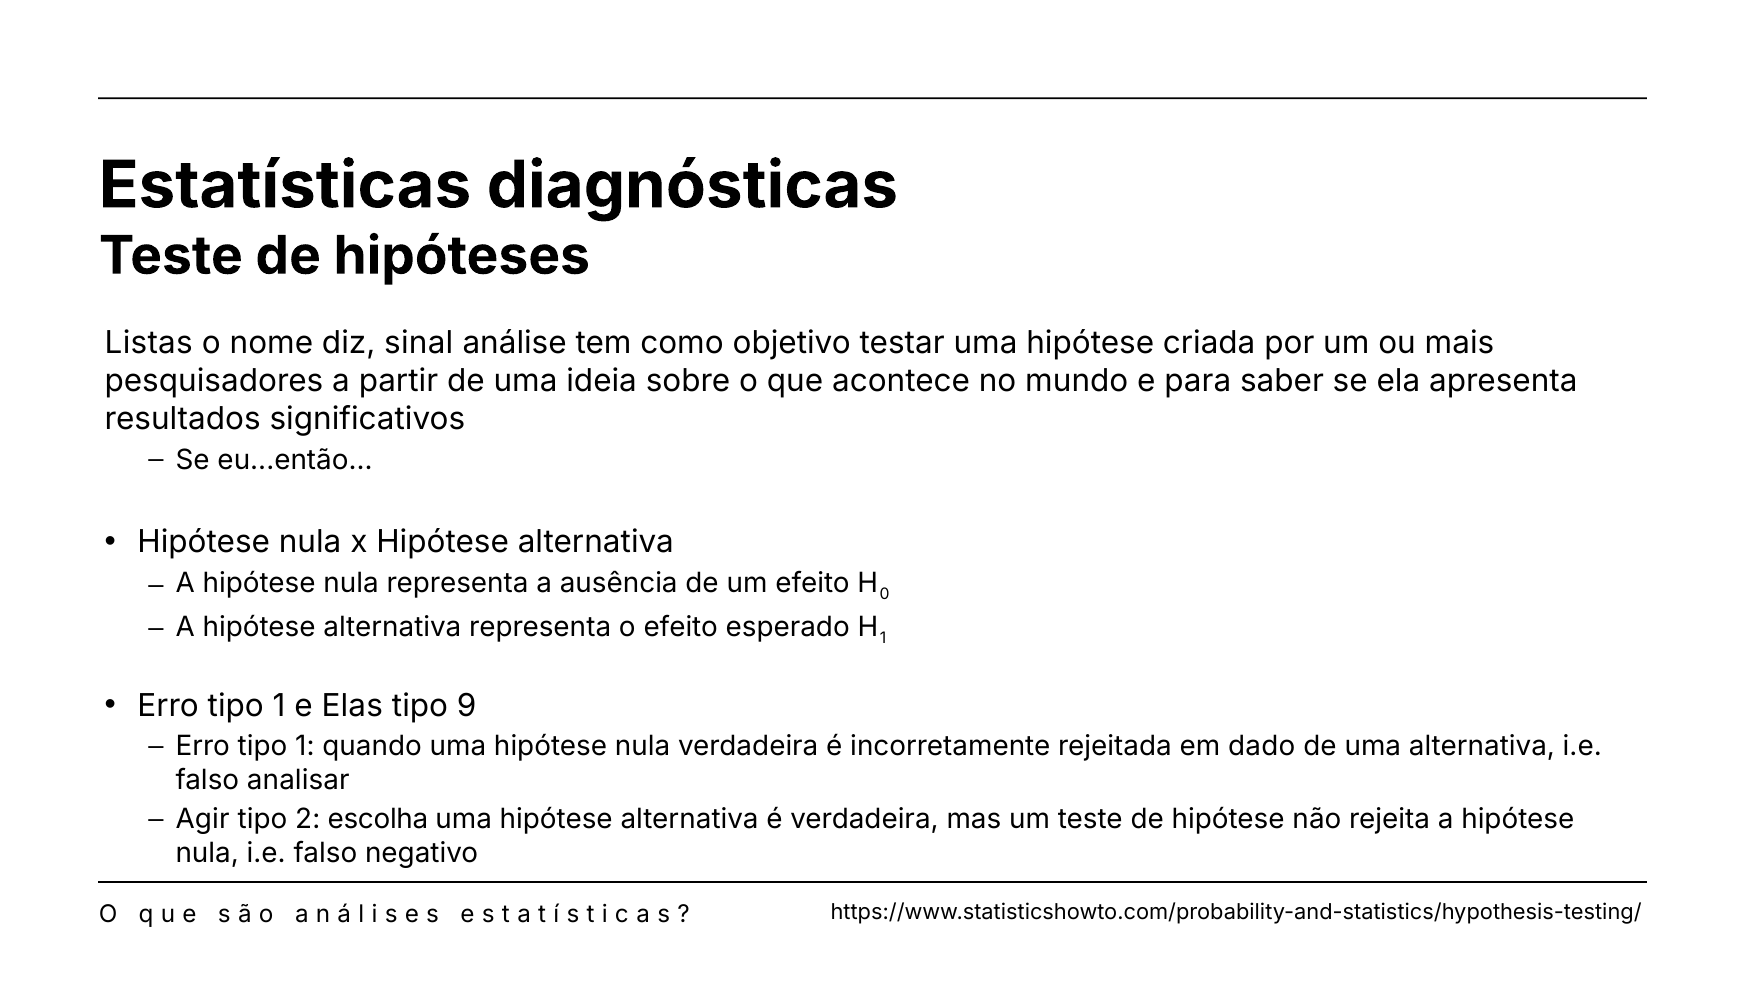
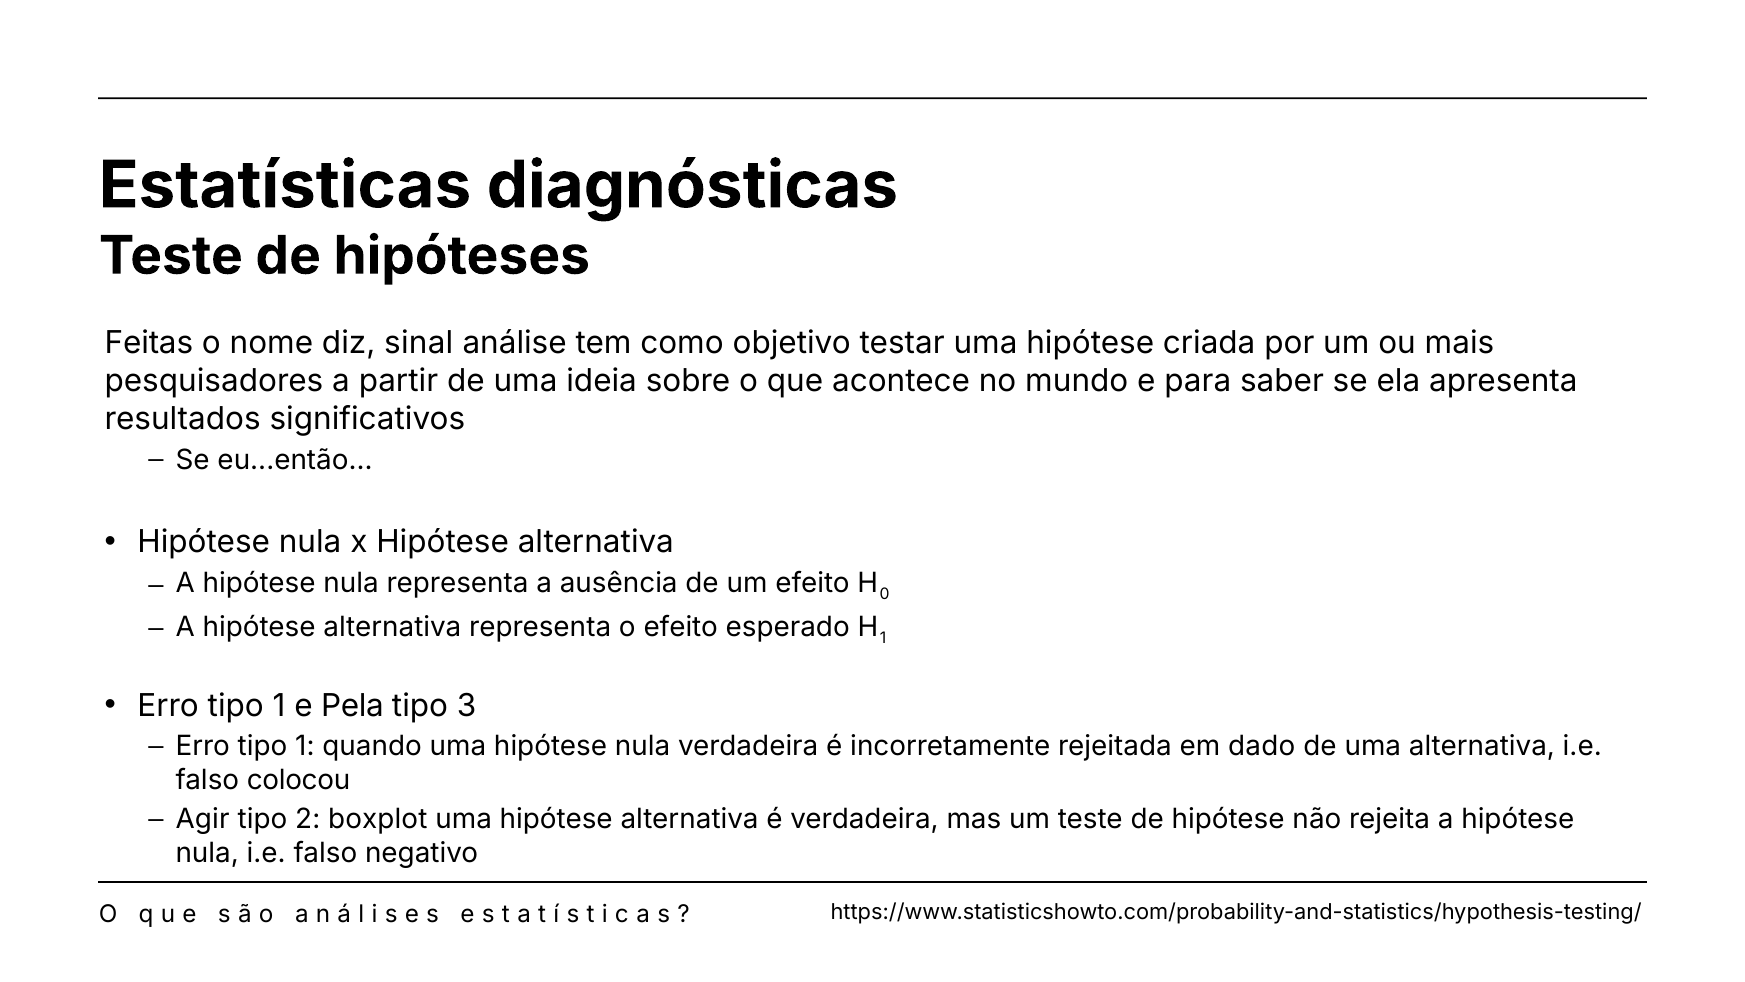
Listas: Listas -> Feitas
Elas: Elas -> Pela
9: 9 -> 3
analisar: analisar -> colocou
escolha: escolha -> boxplot
